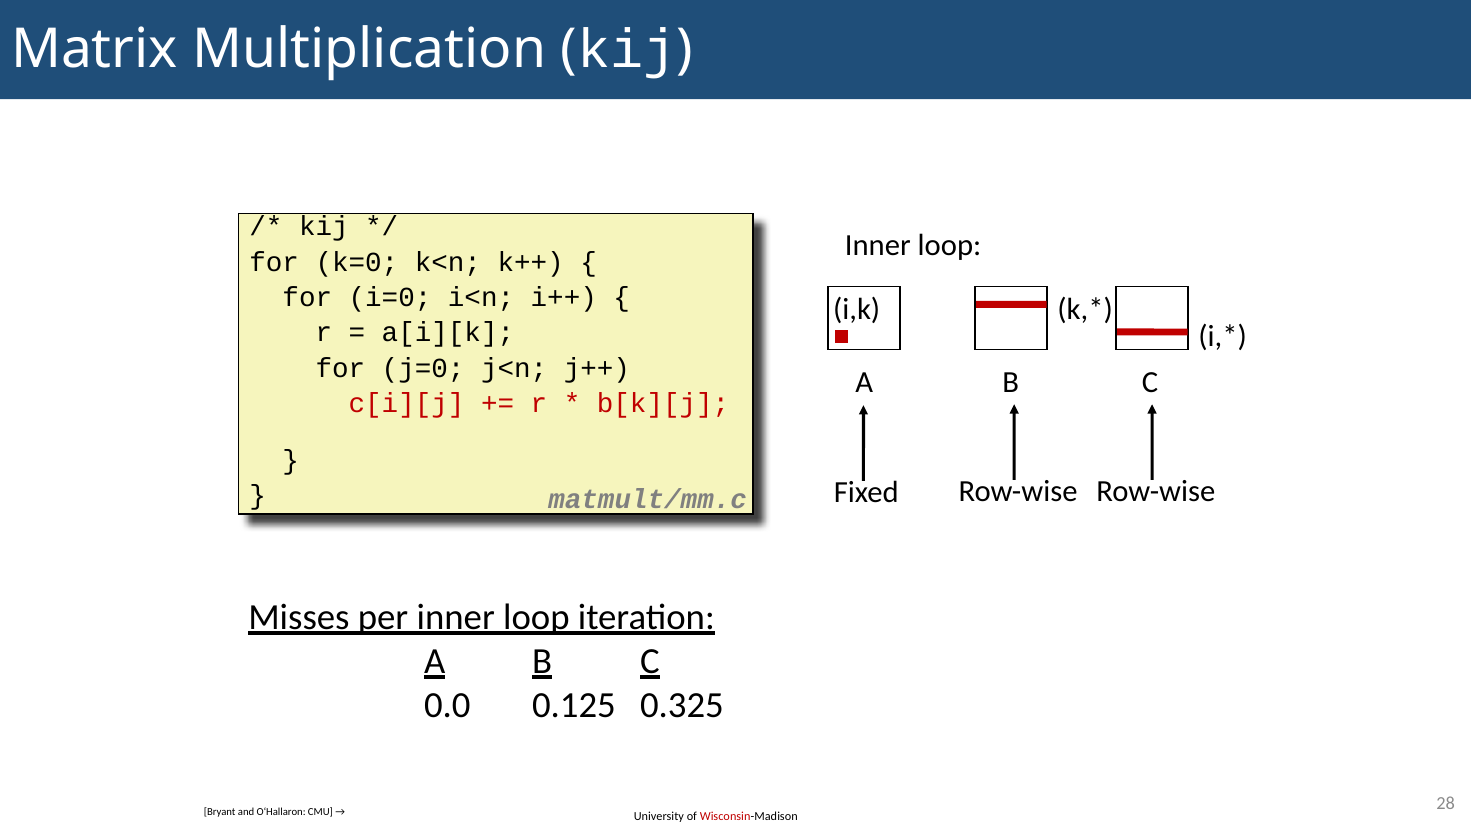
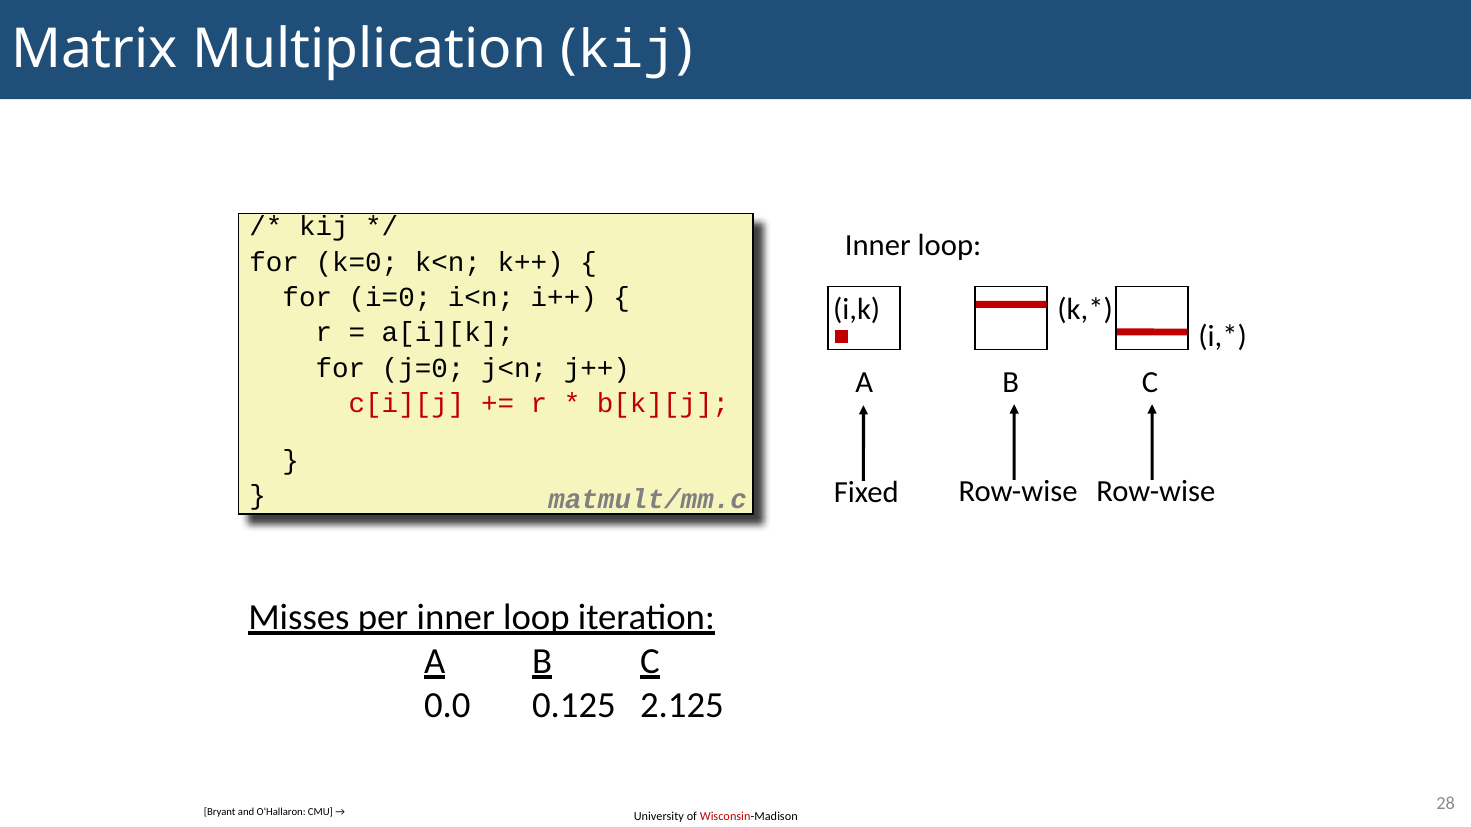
0.325: 0.325 -> 2.125
